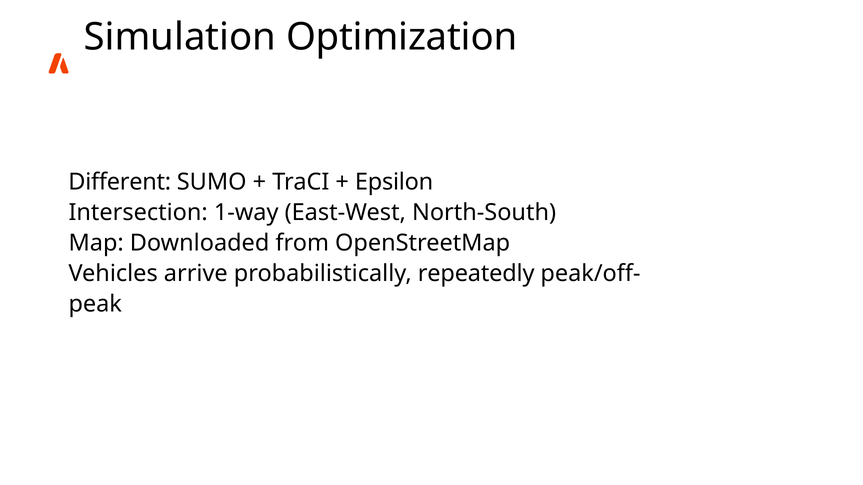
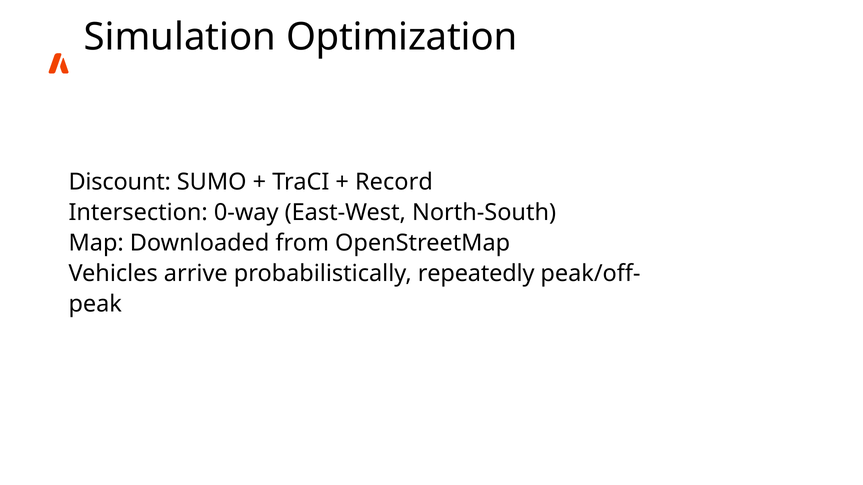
Different: Different -> Discount
Epsilon: Epsilon -> Record
1-way: 1-way -> 0-way
